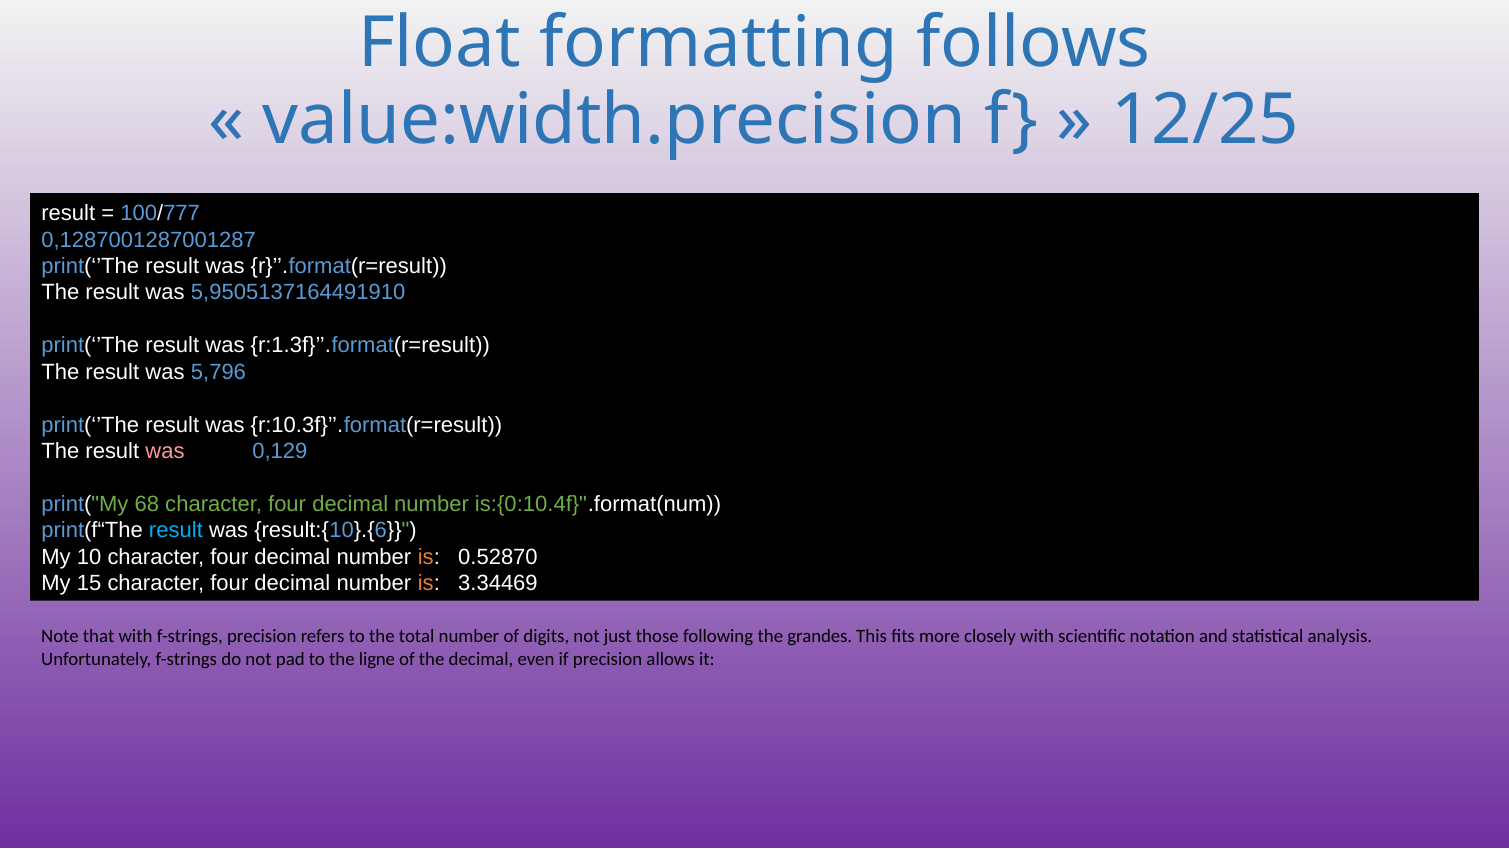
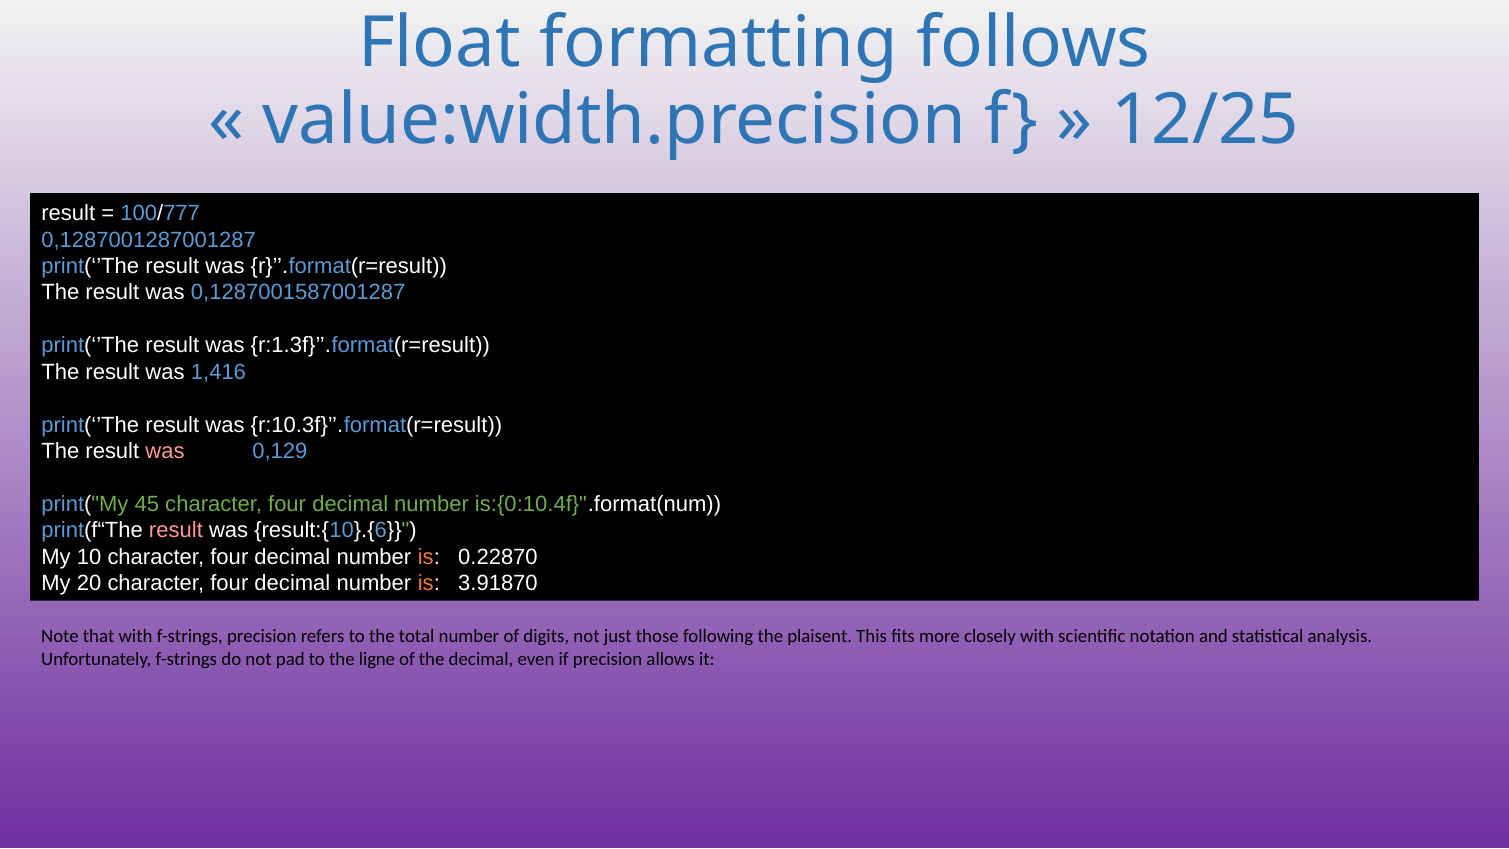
5,9505137164491910: 5,9505137164491910 -> 0,1287001587001287
5,796: 5,796 -> 1,416
68: 68 -> 45
result at (176, 530) colour: light blue -> pink
0.52870: 0.52870 -> 0.22870
15: 15 -> 20
3.34469: 3.34469 -> 3.91870
grandes: grandes -> plaisent
